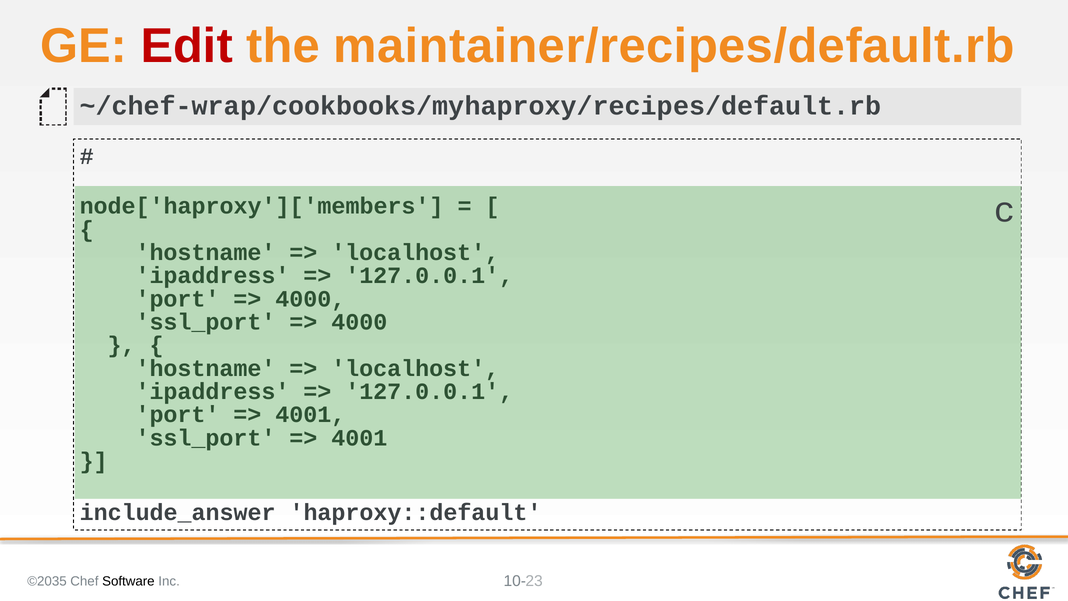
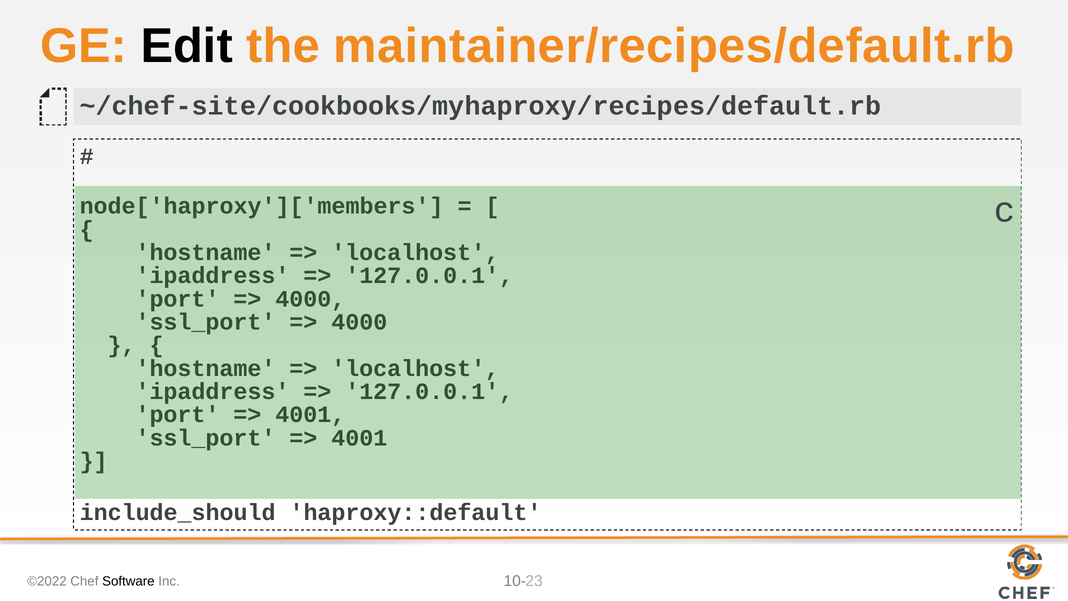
Edit colour: red -> black
~/chef-wrap/cookbooks/myhaproxy/recipes/default.rb: ~/chef-wrap/cookbooks/myhaproxy/recipes/default.rb -> ~/chef-site/cookbooks/myhaproxy/recipes/default.rb
include_answer: include_answer -> include_should
©2035: ©2035 -> ©2022
